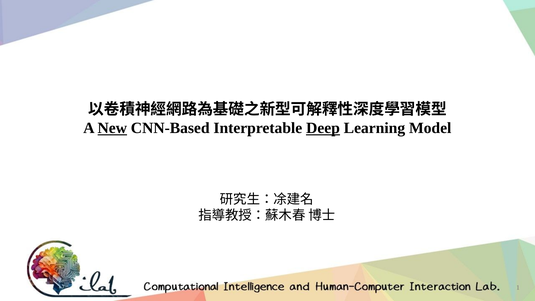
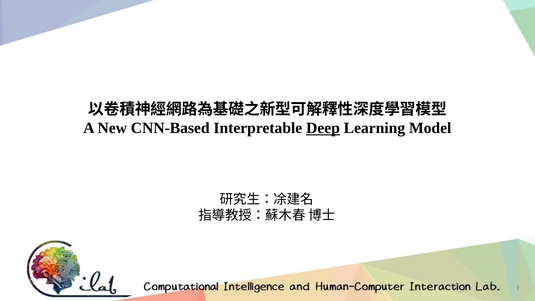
New underline: present -> none
